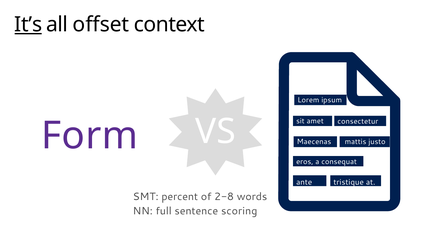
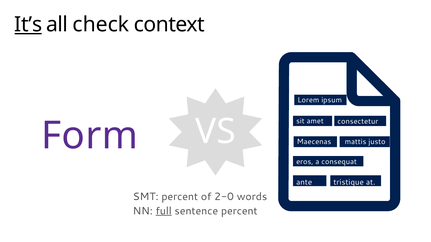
offset: offset -> check
2-8: 2-8 -> 2-0
full underline: none -> present
sentence scoring: scoring -> percent
